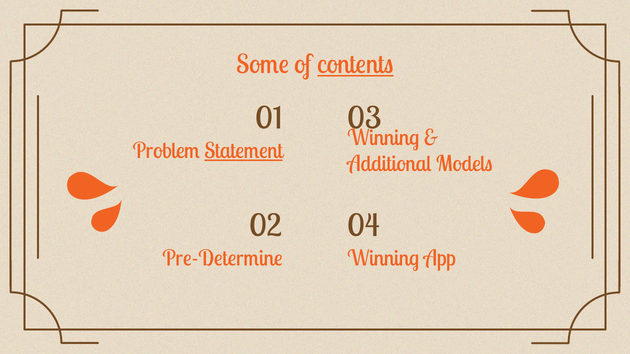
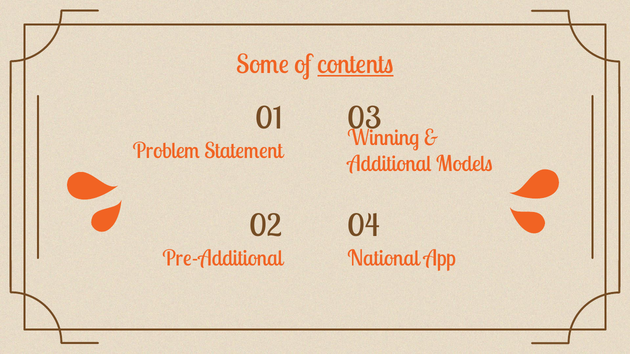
Statement underline: present -> none
Pre-Determine: Pre-Determine -> Pre-Additional
Winning at (383, 259): Winning -> National
